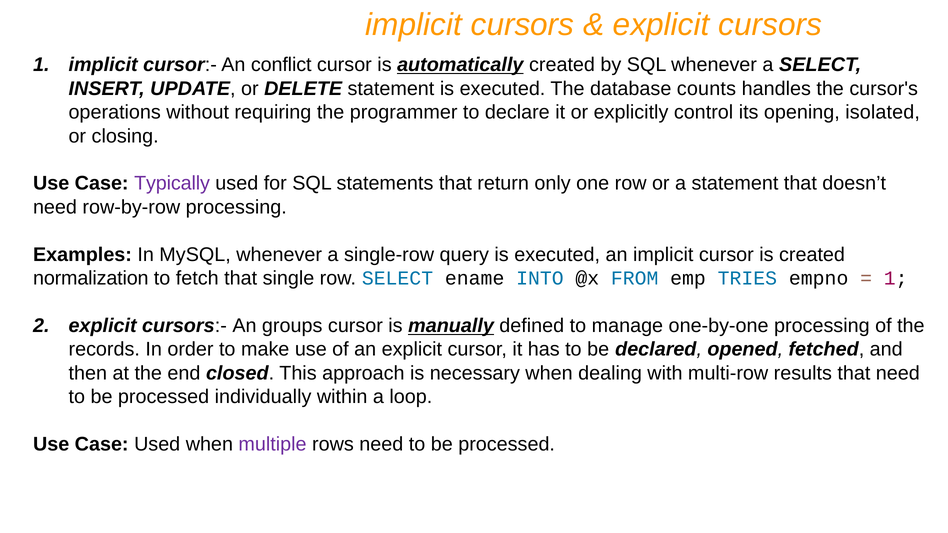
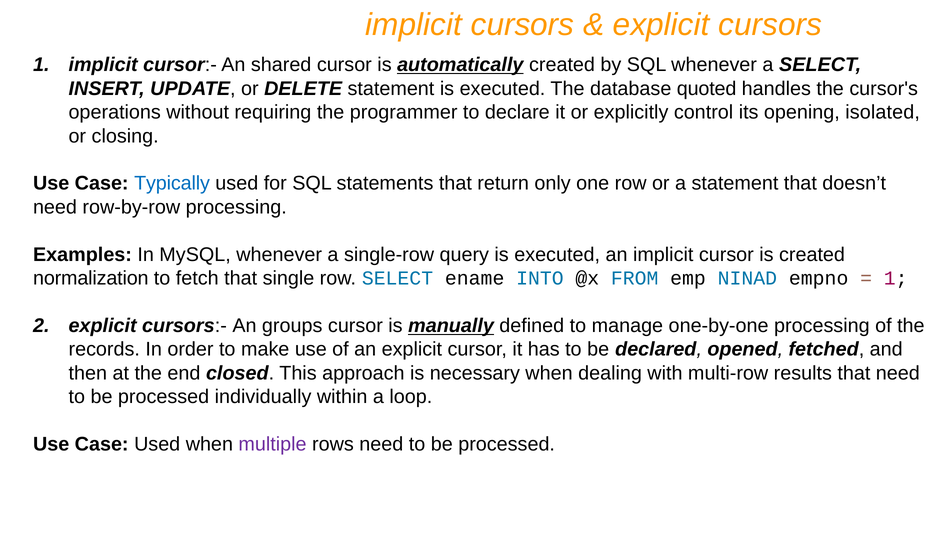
conflict: conflict -> shared
counts: counts -> quoted
Typically colour: purple -> blue
TRIES: TRIES -> NINAD
